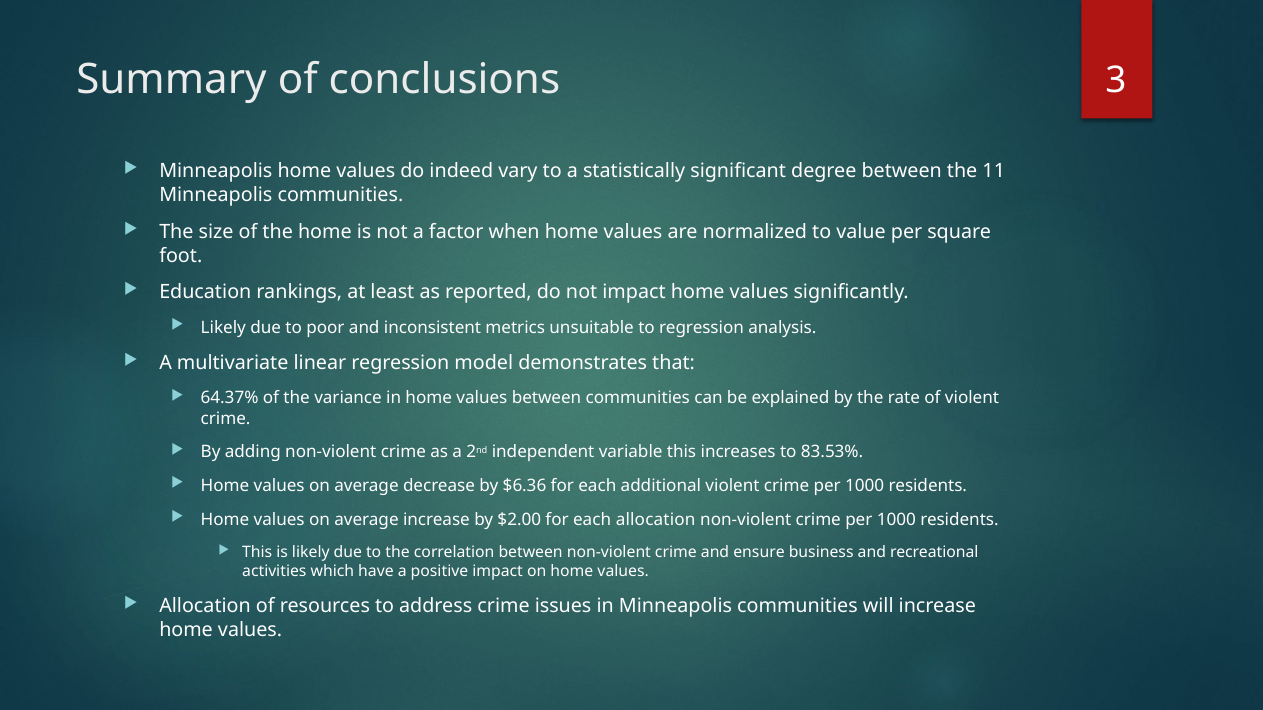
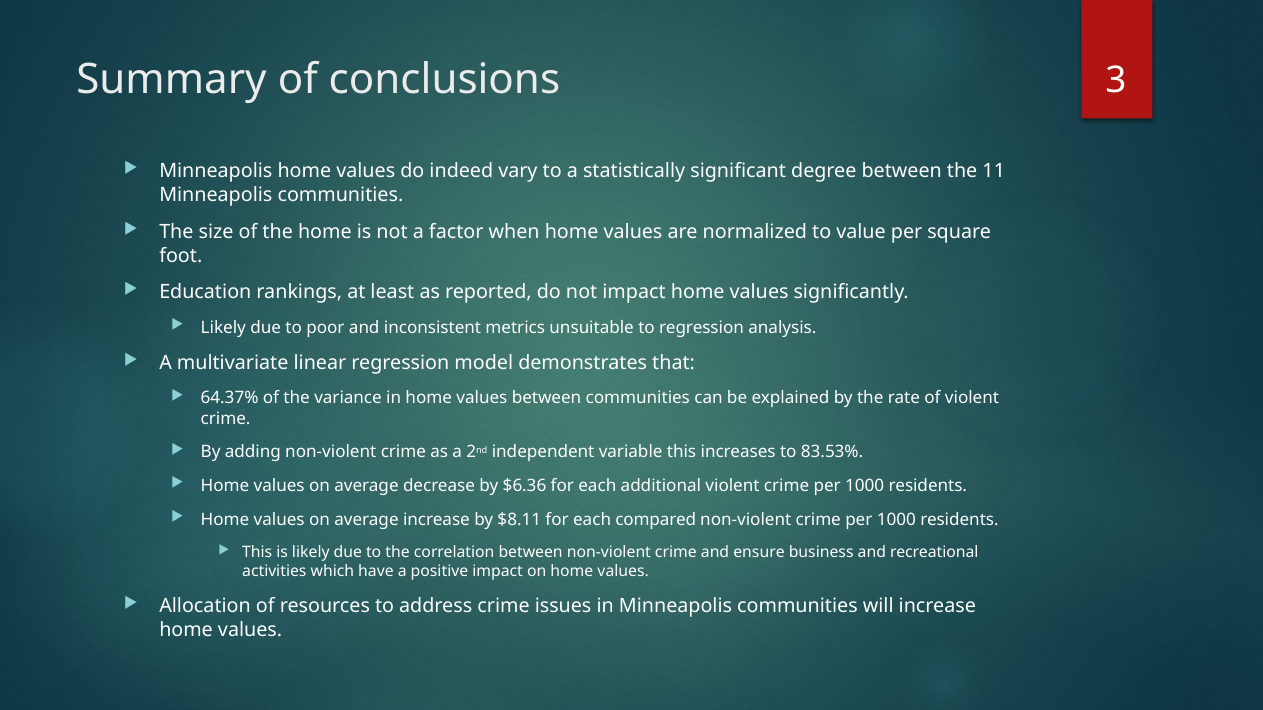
$2.00: $2.00 -> $8.11
each allocation: allocation -> compared
